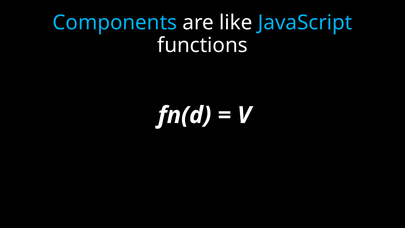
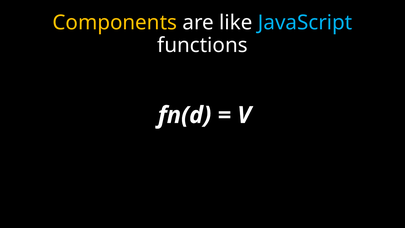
Components colour: light blue -> yellow
